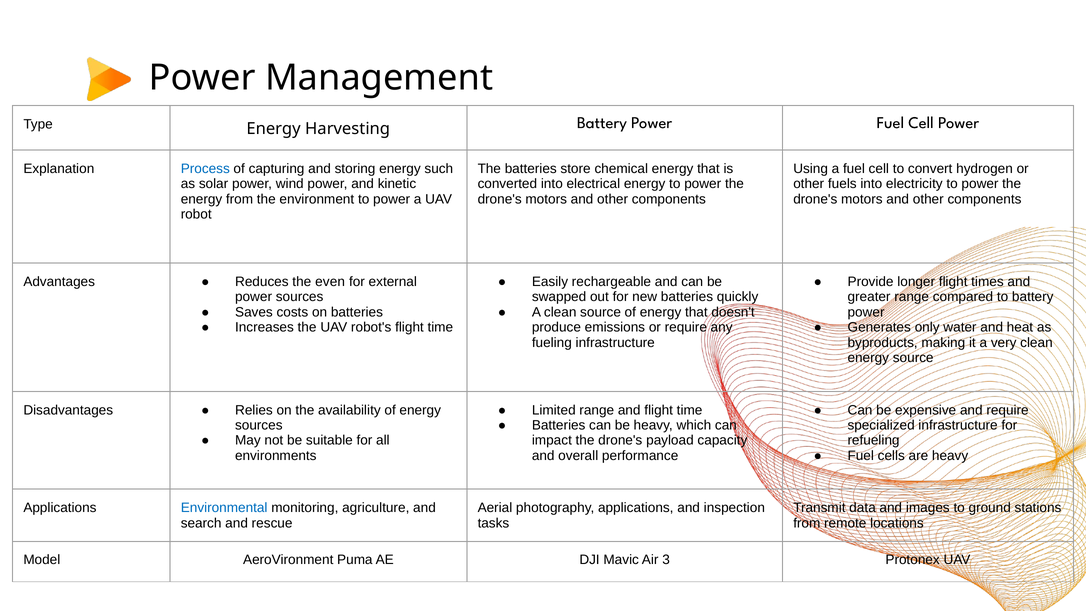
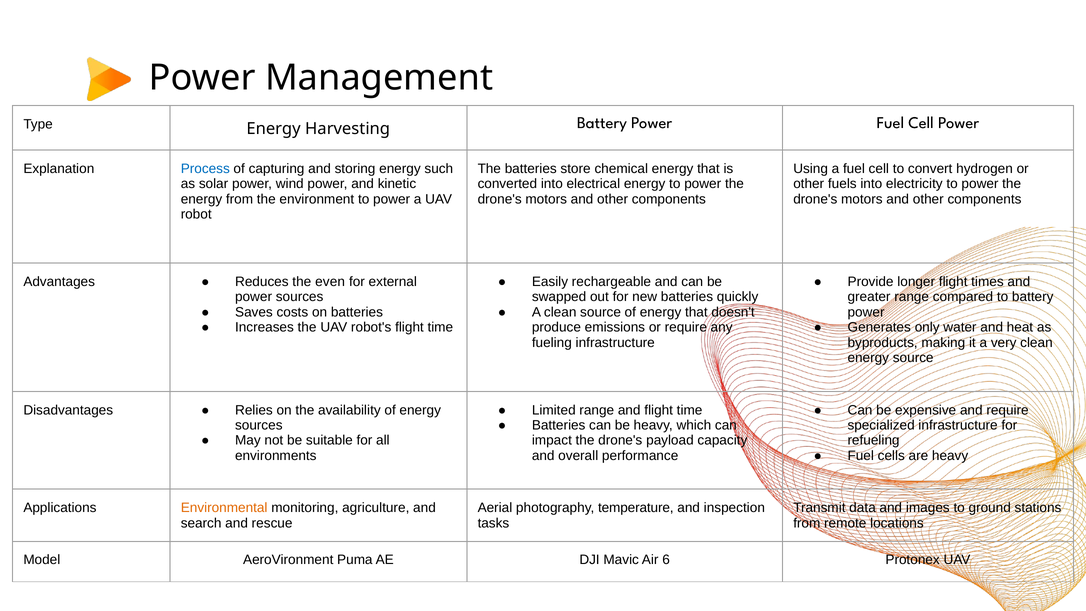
Environmental colour: blue -> orange
photography applications: applications -> temperature
3: 3 -> 6
